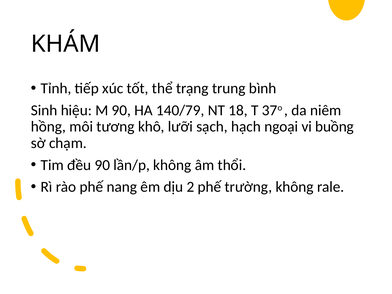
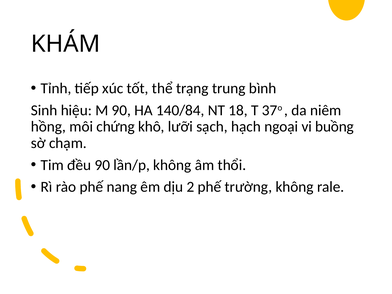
140/79: 140/79 -> 140/84
tương: tương -> chứng
